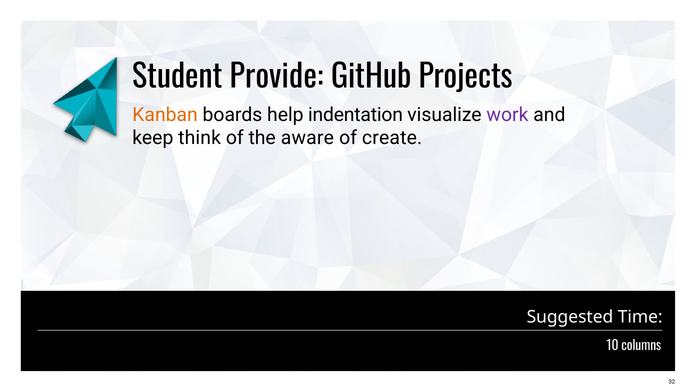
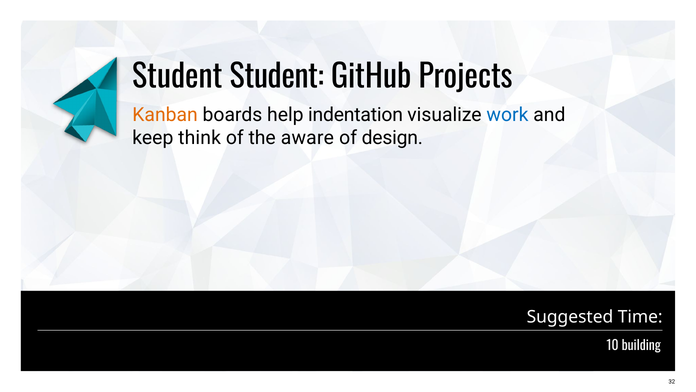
Student Provide: Provide -> Student
work colour: purple -> blue
create: create -> design
columns: columns -> building
